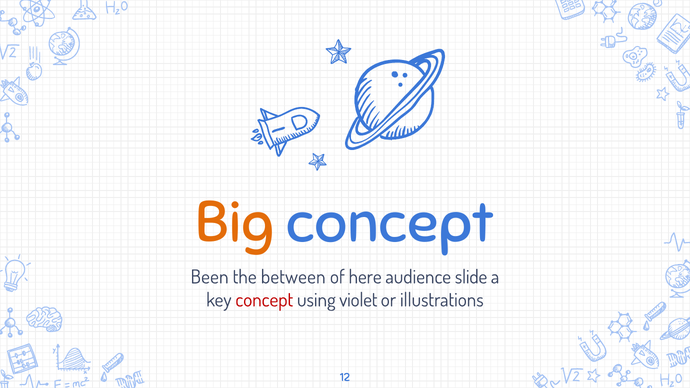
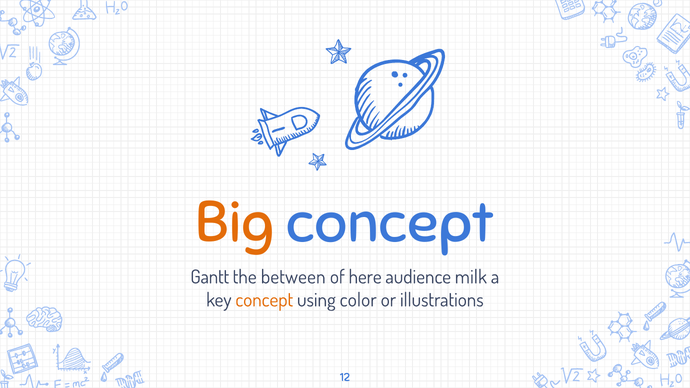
Been: Been -> Gantt
slide: slide -> milk
concept at (264, 300) colour: red -> orange
violet: violet -> color
